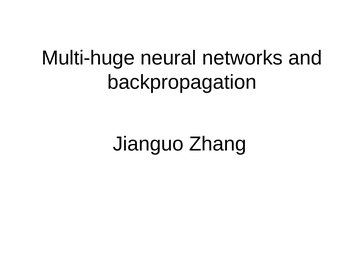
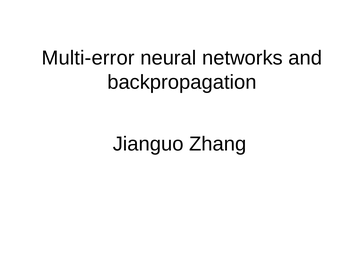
Multi-huge: Multi-huge -> Multi-error
